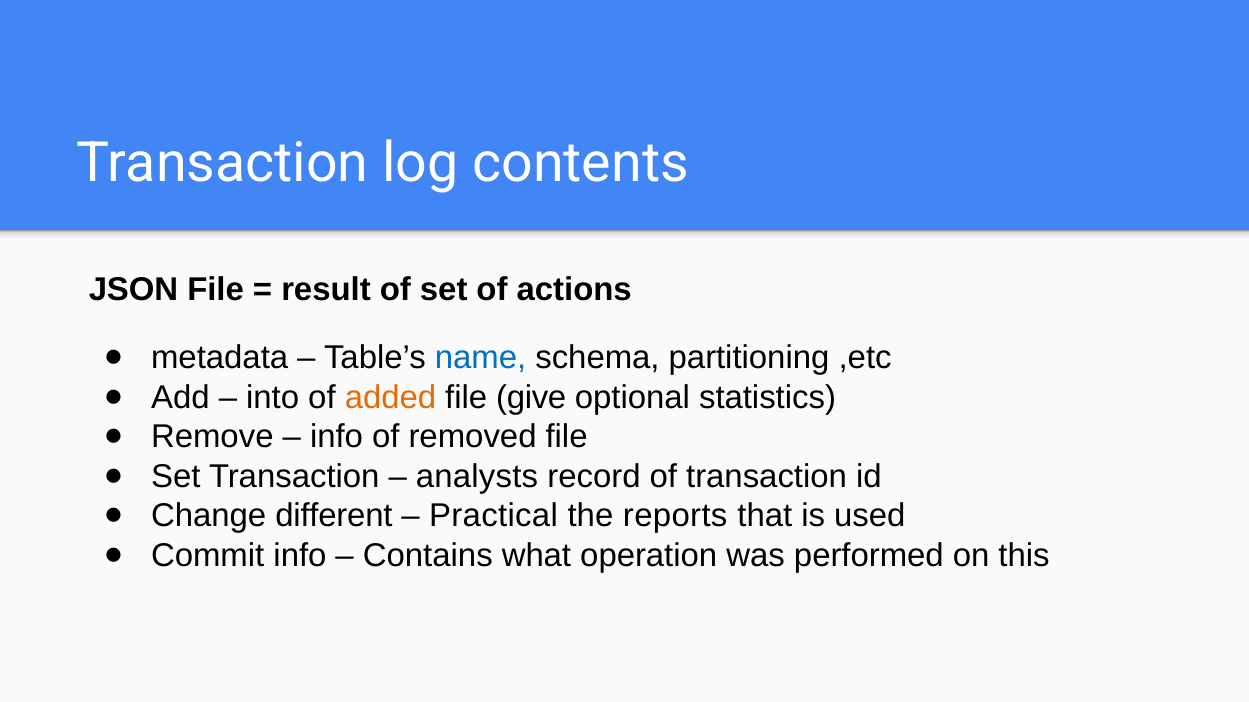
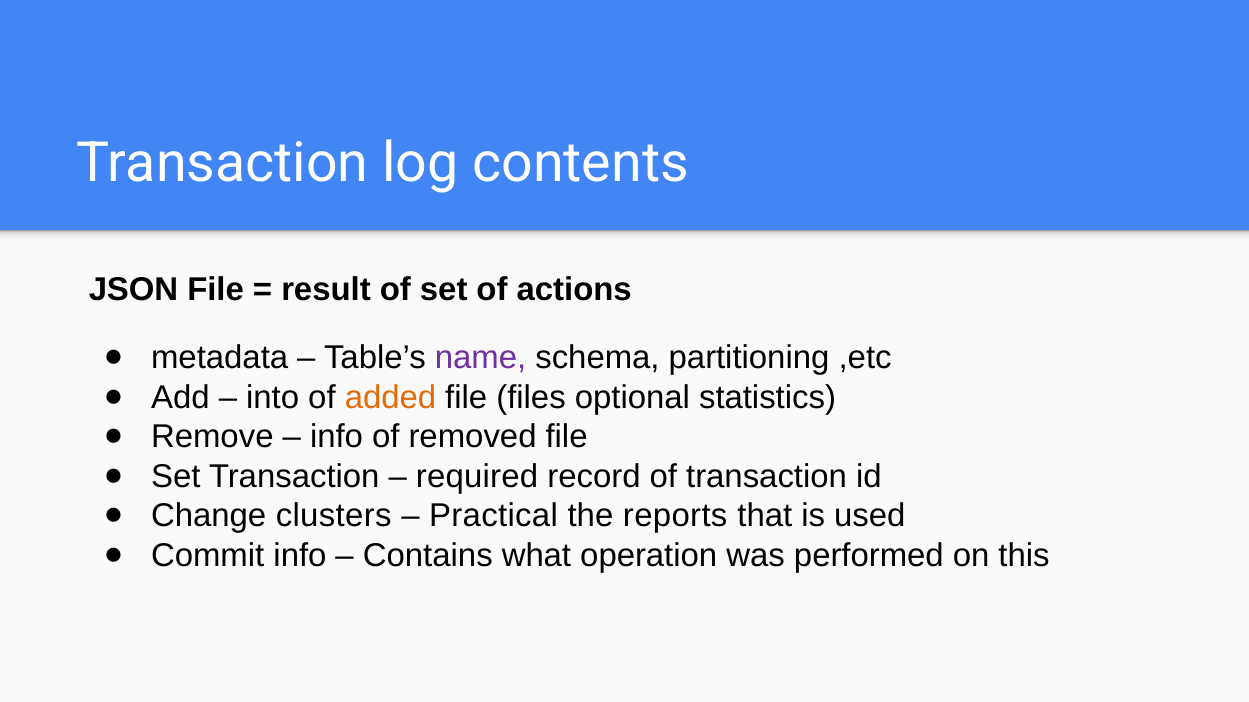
name colour: blue -> purple
give: give -> files
analysts: analysts -> required
different: different -> clusters
